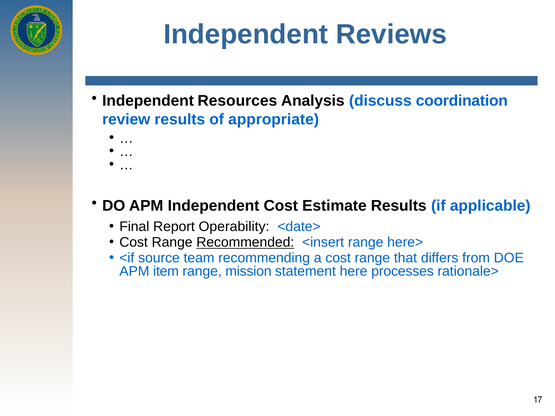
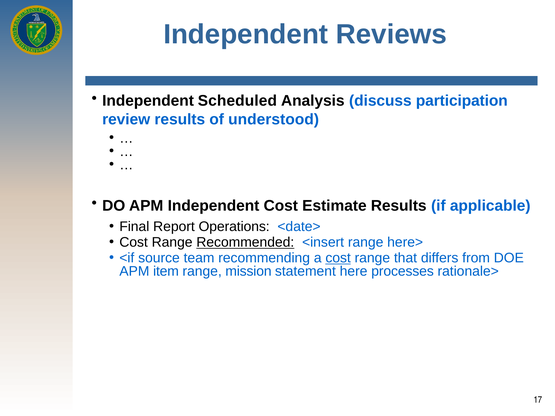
Resources: Resources -> Scheduled
coordination: coordination -> participation
appropriate: appropriate -> understood
Operability: Operability -> Operations
cost at (338, 258) underline: none -> present
